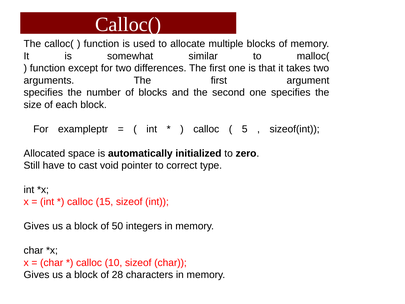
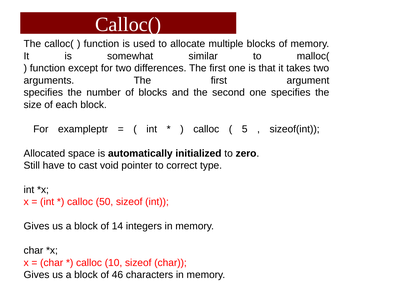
15: 15 -> 50
50: 50 -> 14
28: 28 -> 46
